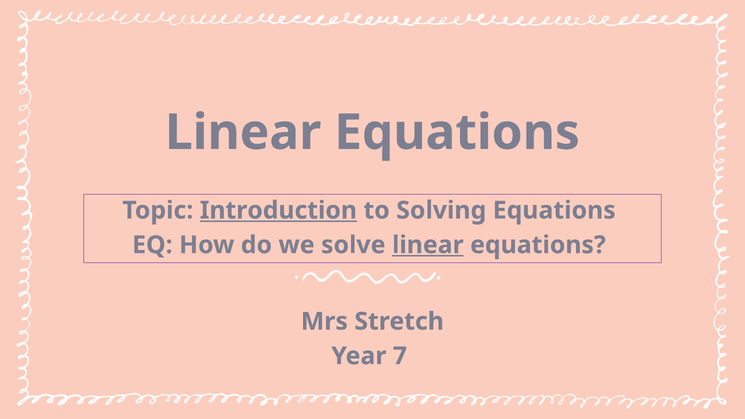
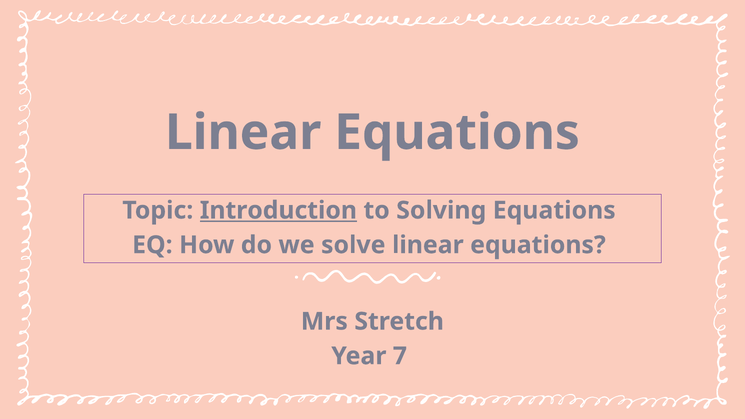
linear at (428, 245) underline: present -> none
